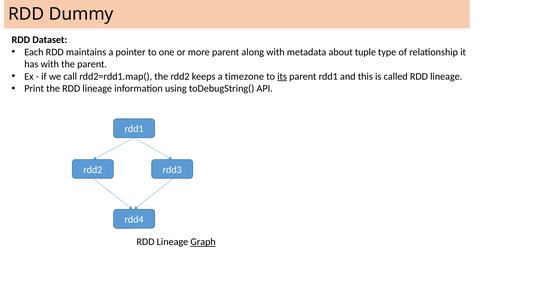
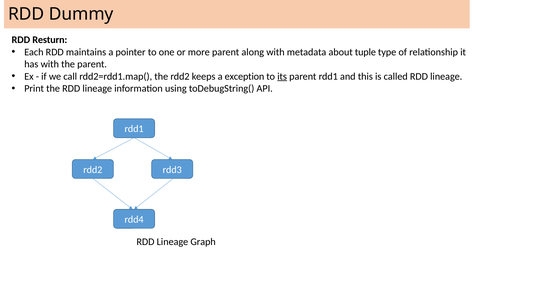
Dataset: Dataset -> Resturn
timezone: timezone -> exception
Graph underline: present -> none
